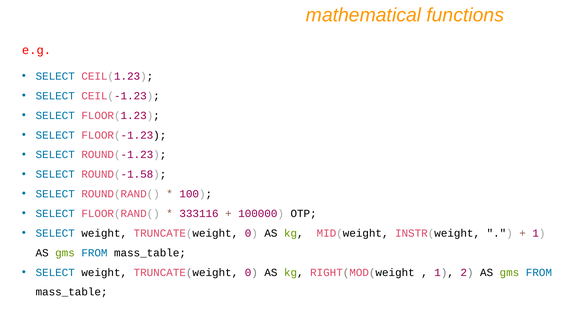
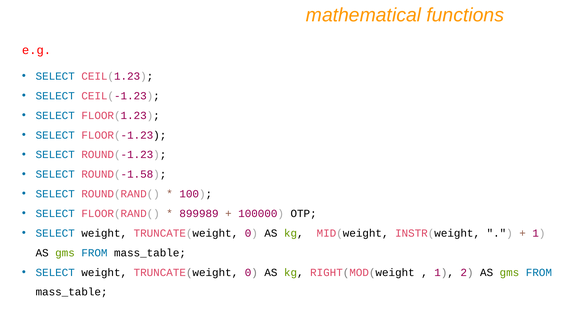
333116: 333116 -> 899989
